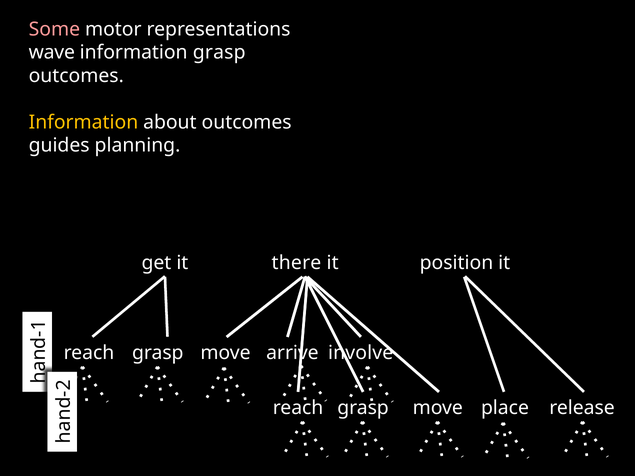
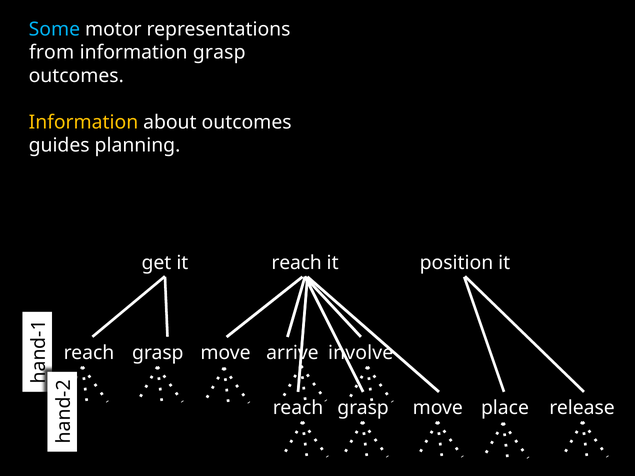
Some colour: pink -> light blue
wave: wave -> from
it there: there -> reach
